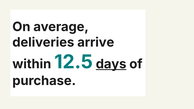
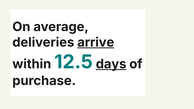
arrive underline: none -> present
